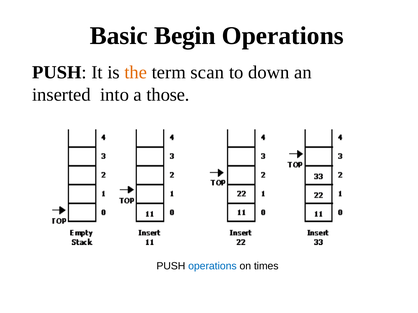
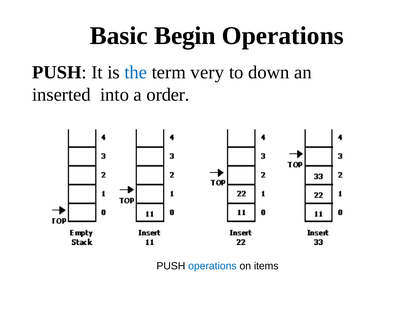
the colour: orange -> blue
scan: scan -> very
those: those -> order
times: times -> items
